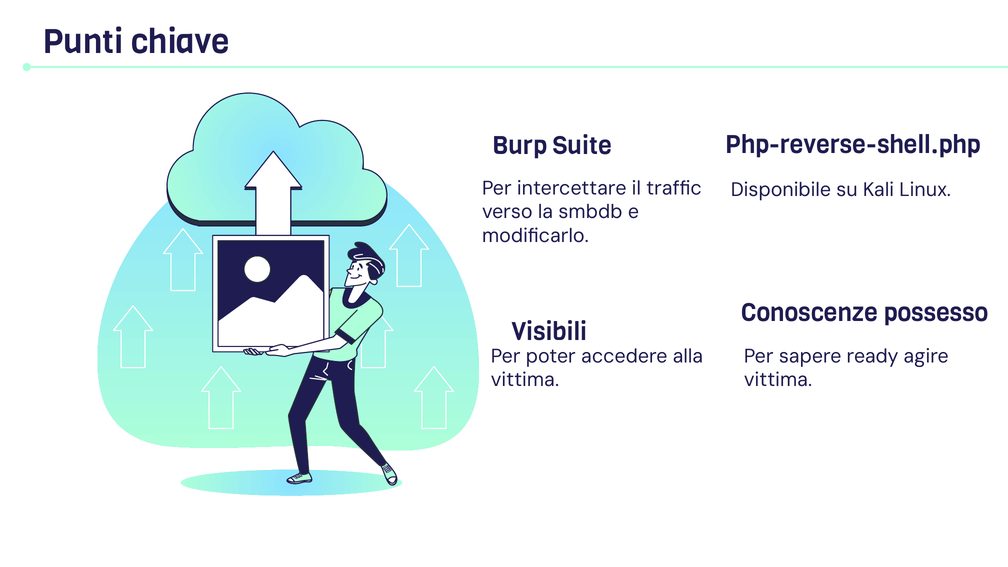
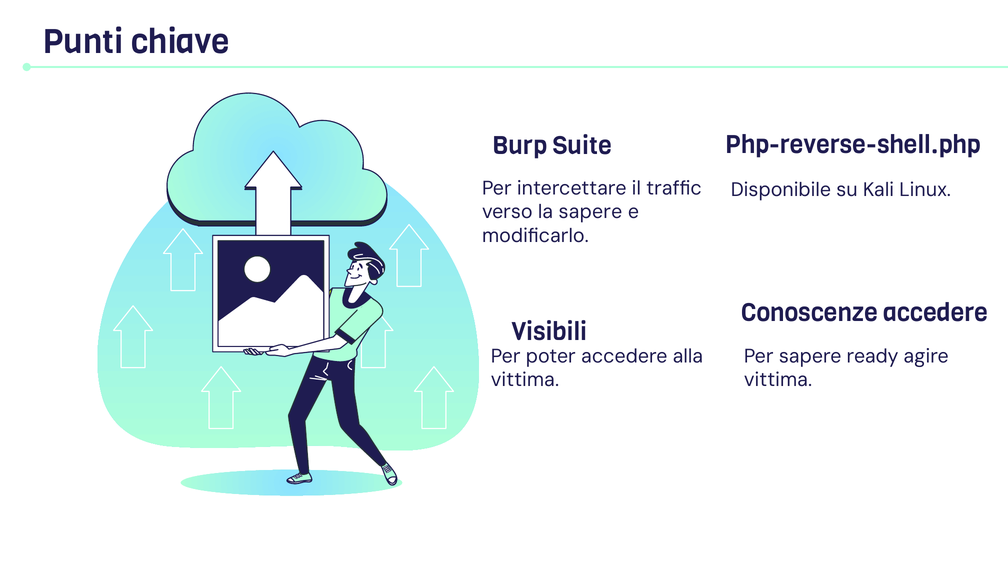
la smbdb: smbdb -> sapere
Conoscenze possesso: possesso -> accedere
